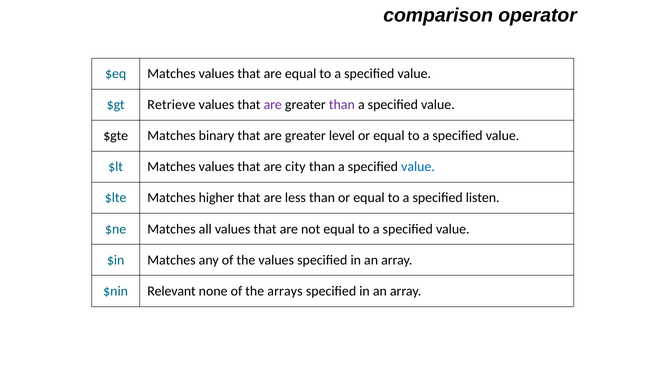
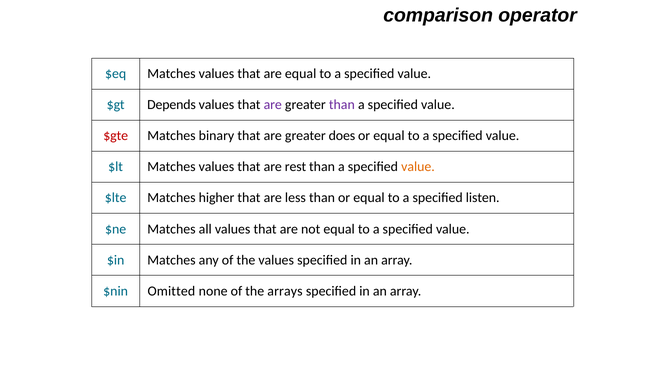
Retrieve: Retrieve -> Depends
$gte colour: black -> red
level: level -> does
city: city -> rest
value at (418, 167) colour: blue -> orange
Relevant: Relevant -> Omitted
